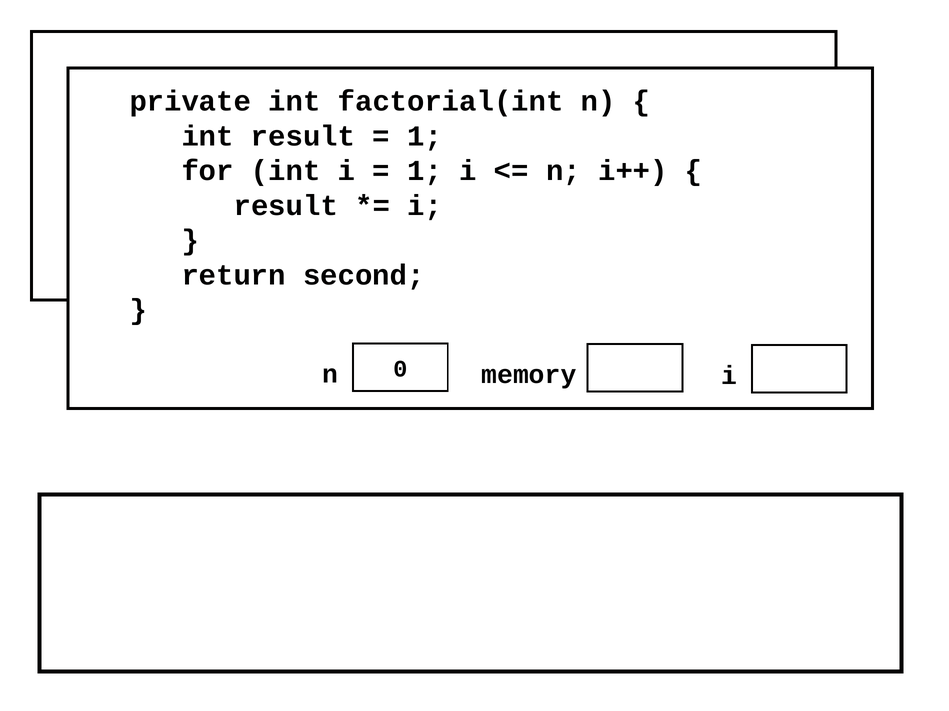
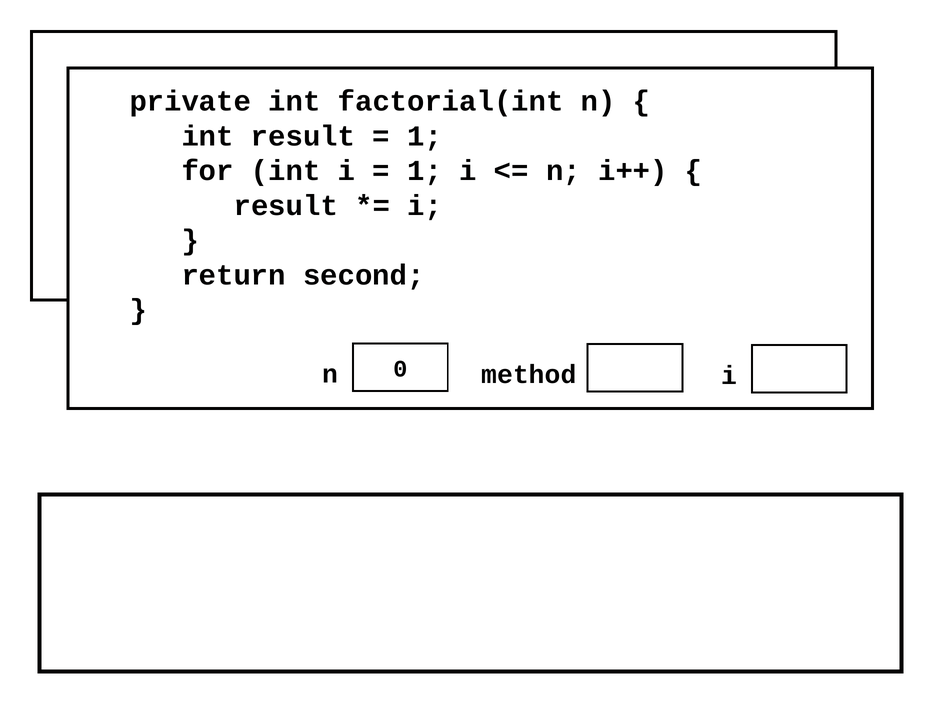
memory: memory -> method
